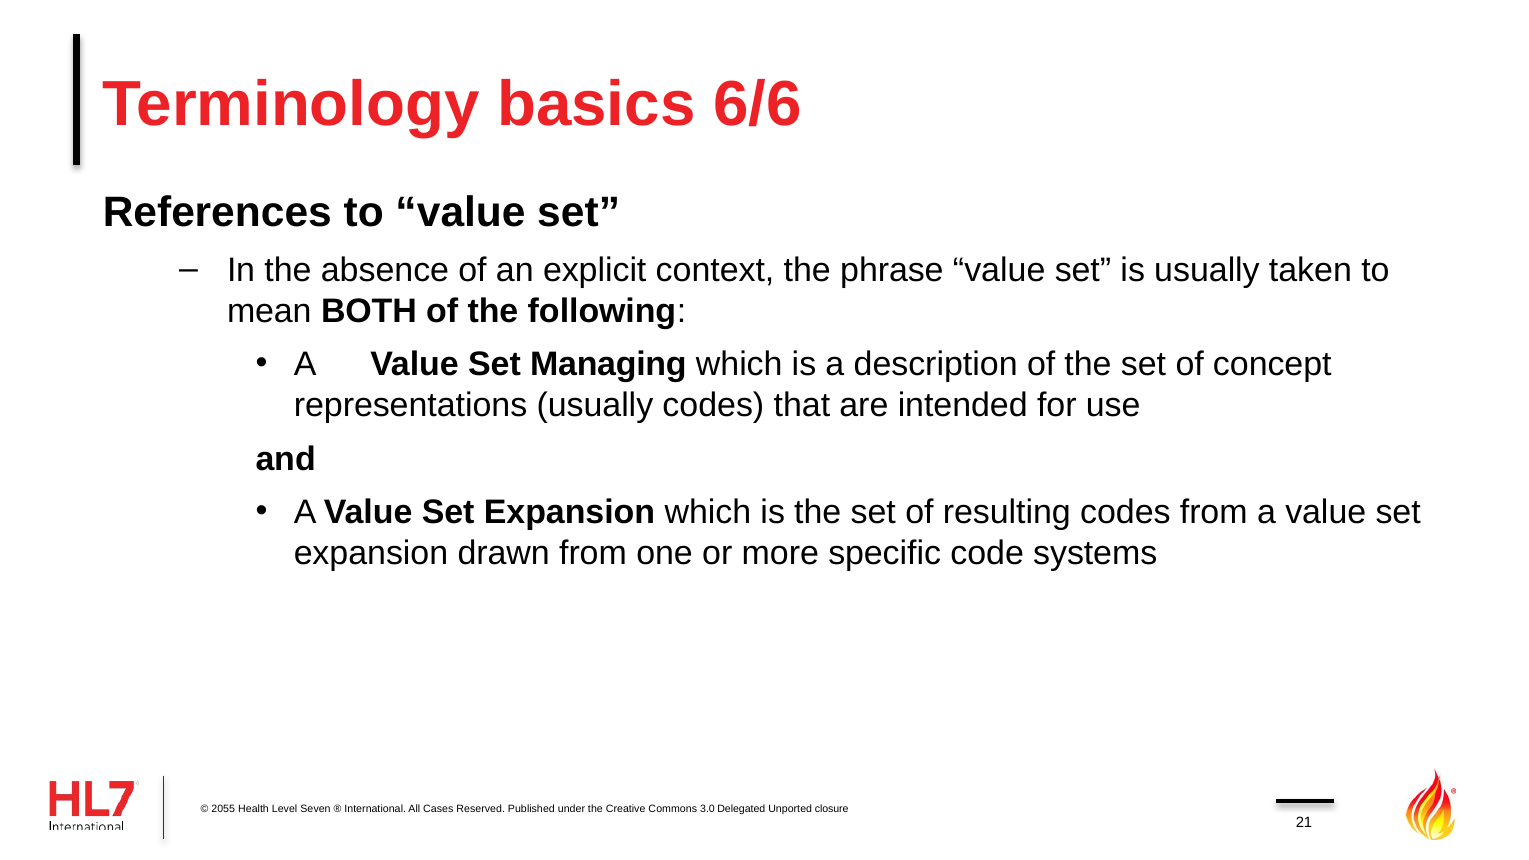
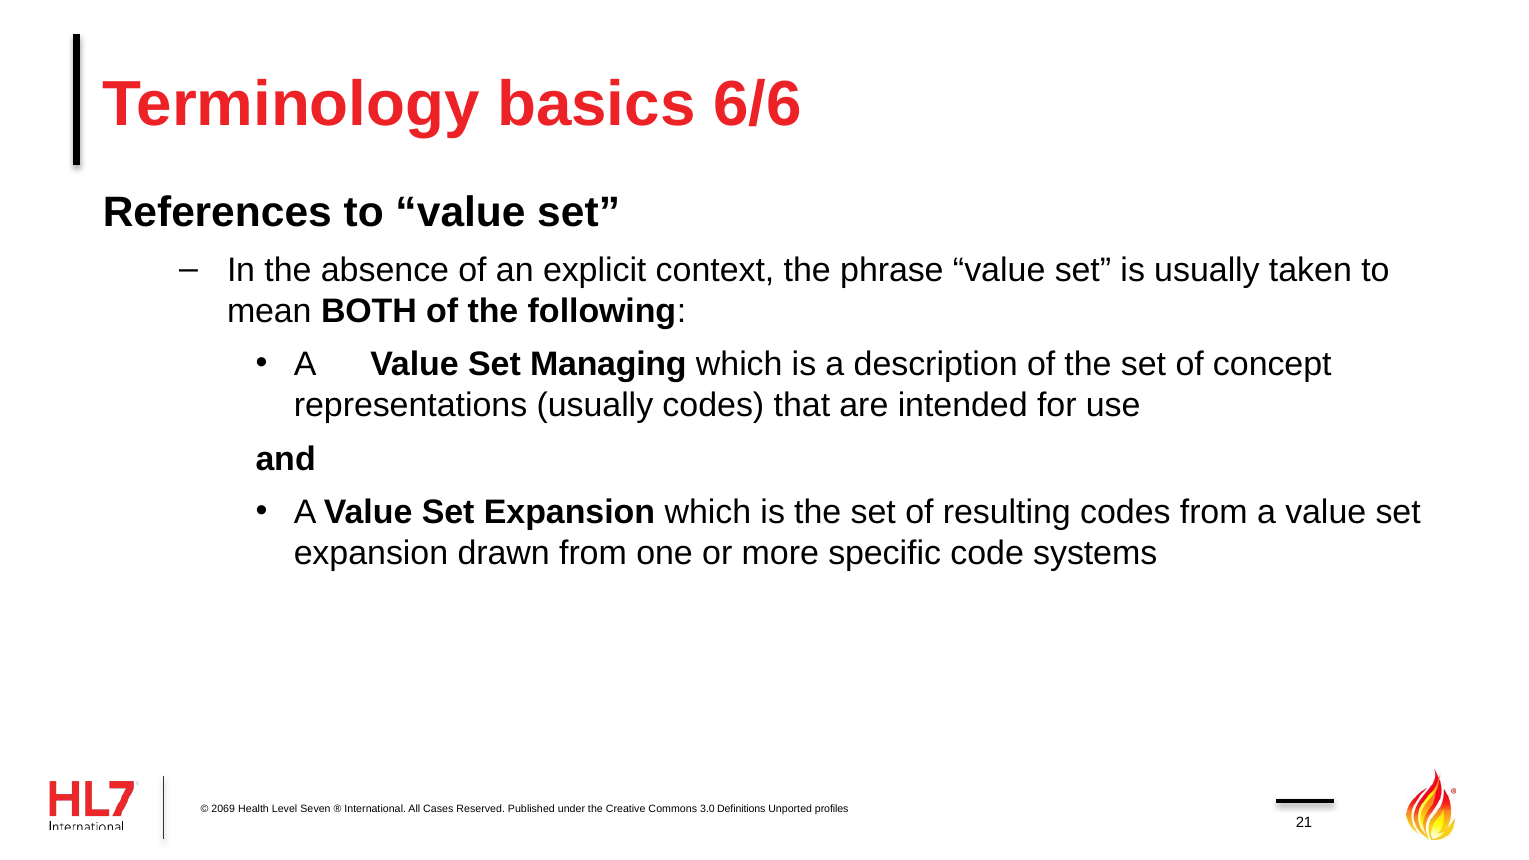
2055: 2055 -> 2069
Delegated: Delegated -> Definitions
closure: closure -> profiles
